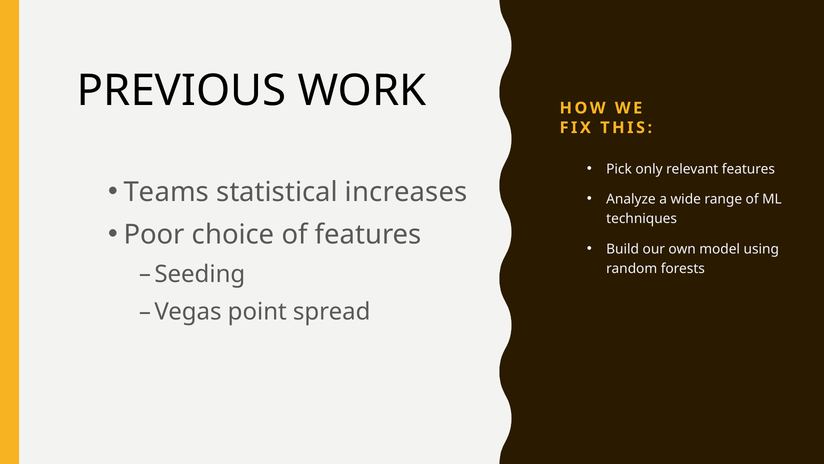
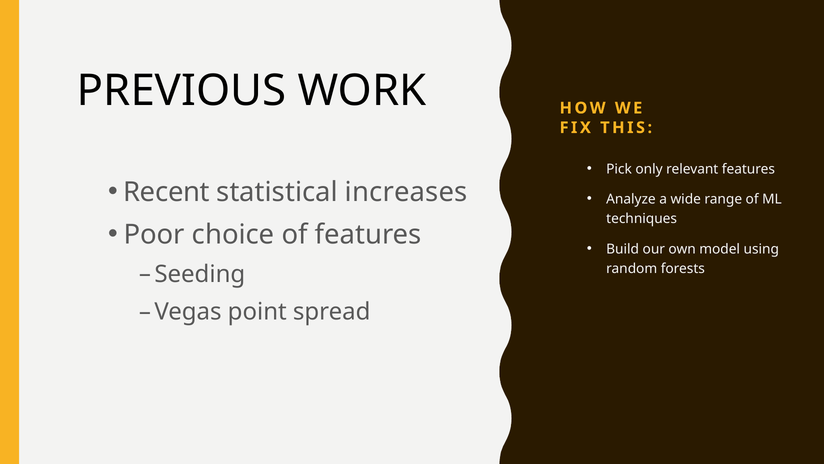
Teams: Teams -> Recent
